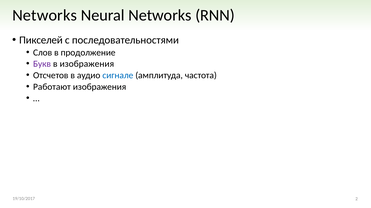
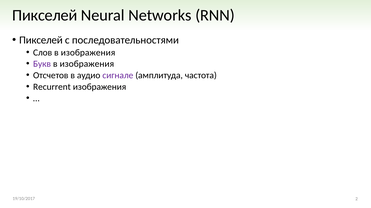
Networks at (45, 15): Networks -> Пикселей
Слов в продолжение: продолжение -> изображения
сигнале colour: blue -> purple
Работают: Работают -> Recurrent
